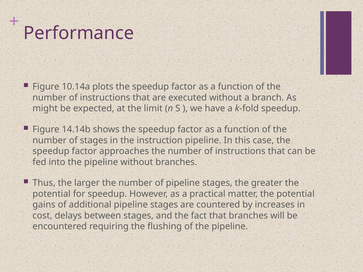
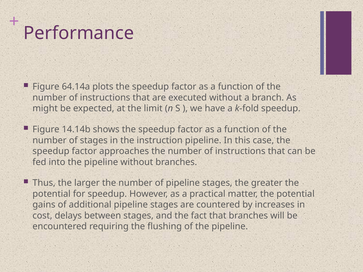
10.14a: 10.14a -> 64.14a
